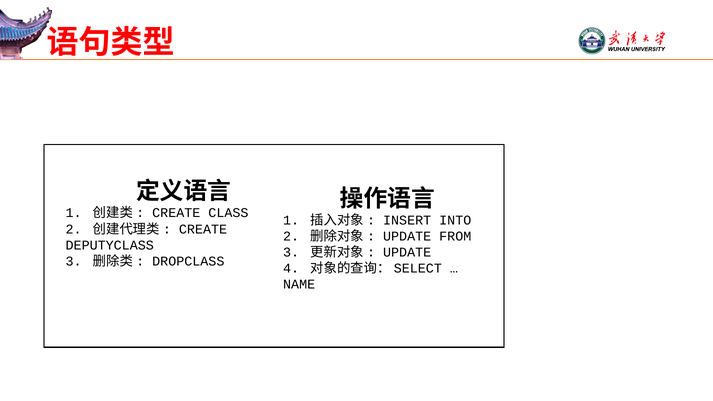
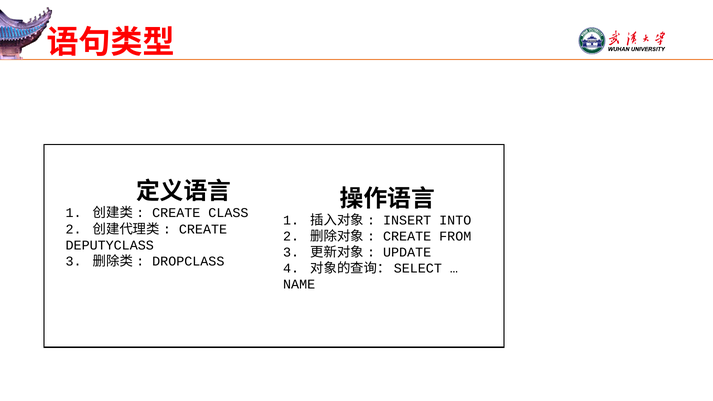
UPDATE at (407, 236): UPDATE -> CREATE
